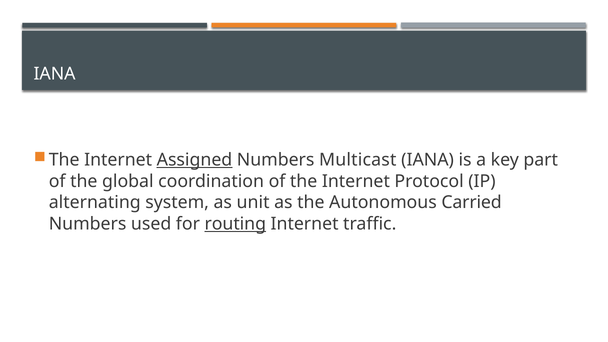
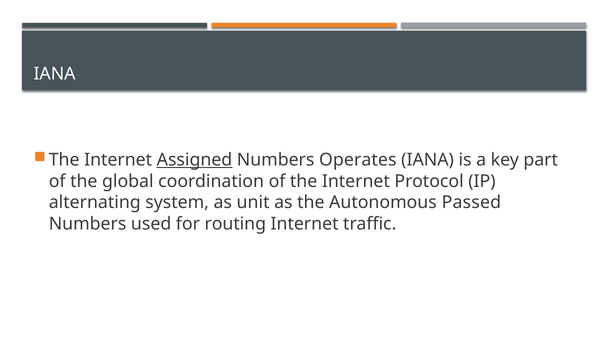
Multicast: Multicast -> Operates
Carried: Carried -> Passed
routing underline: present -> none
